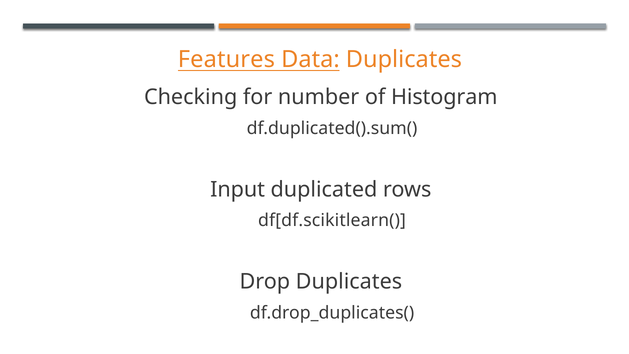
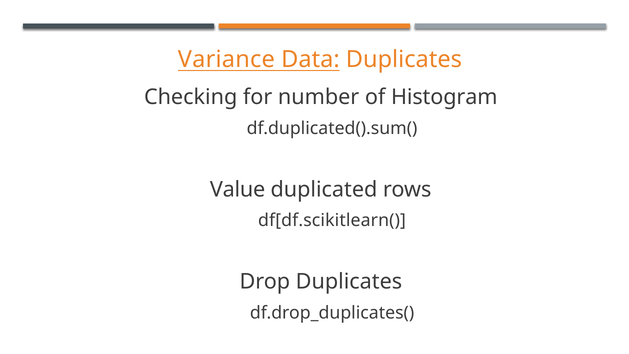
Features: Features -> Variance
Input: Input -> Value
